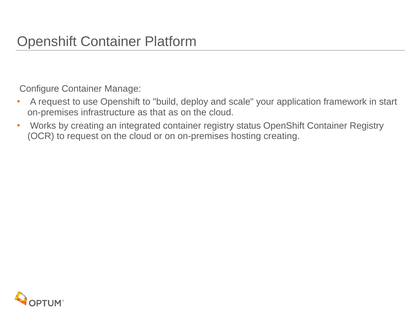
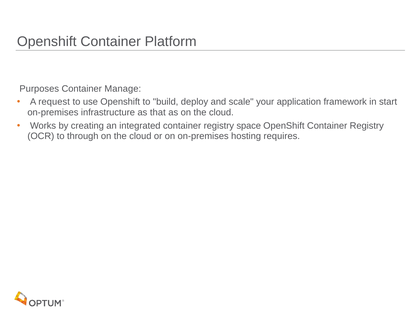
Configure: Configure -> Purposes
status: status -> space
to request: request -> through
hosting creating: creating -> requires
